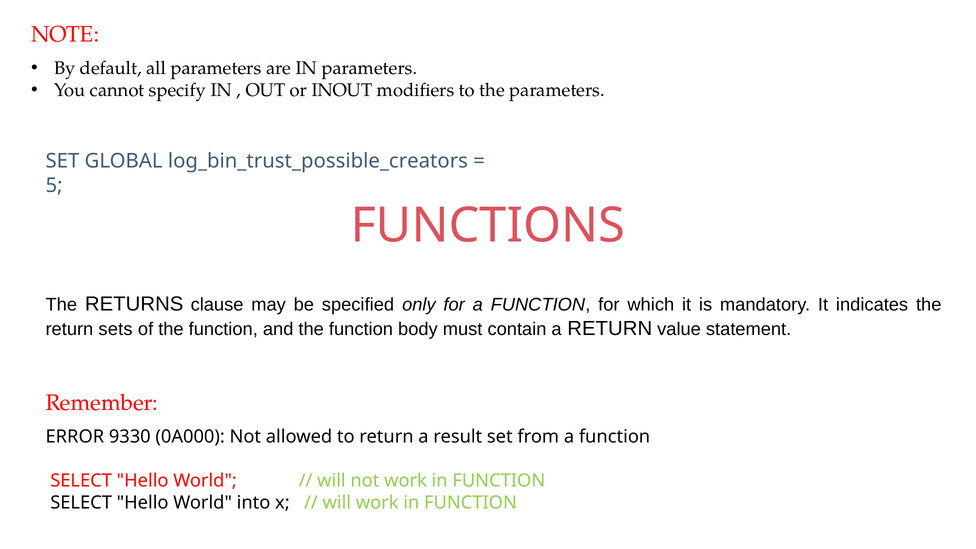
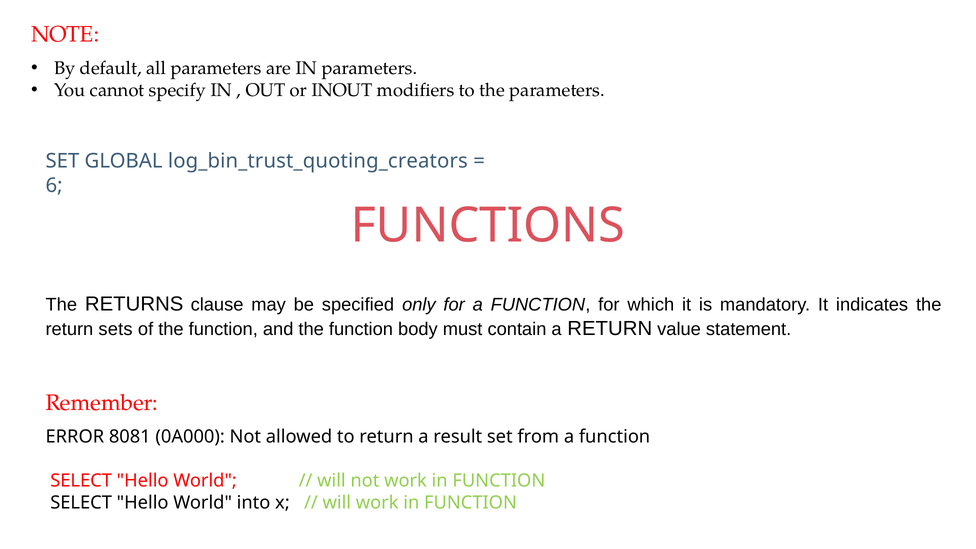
log_bin_trust_possible_creators: log_bin_trust_possible_creators -> log_bin_trust_quoting_creators
5: 5 -> 6
9330: 9330 -> 8081
